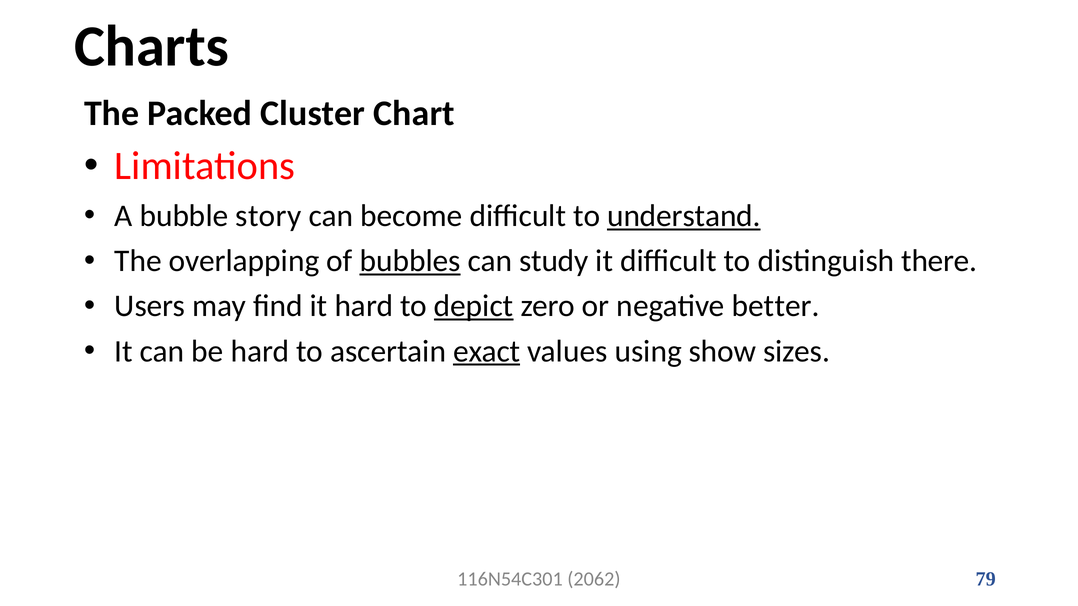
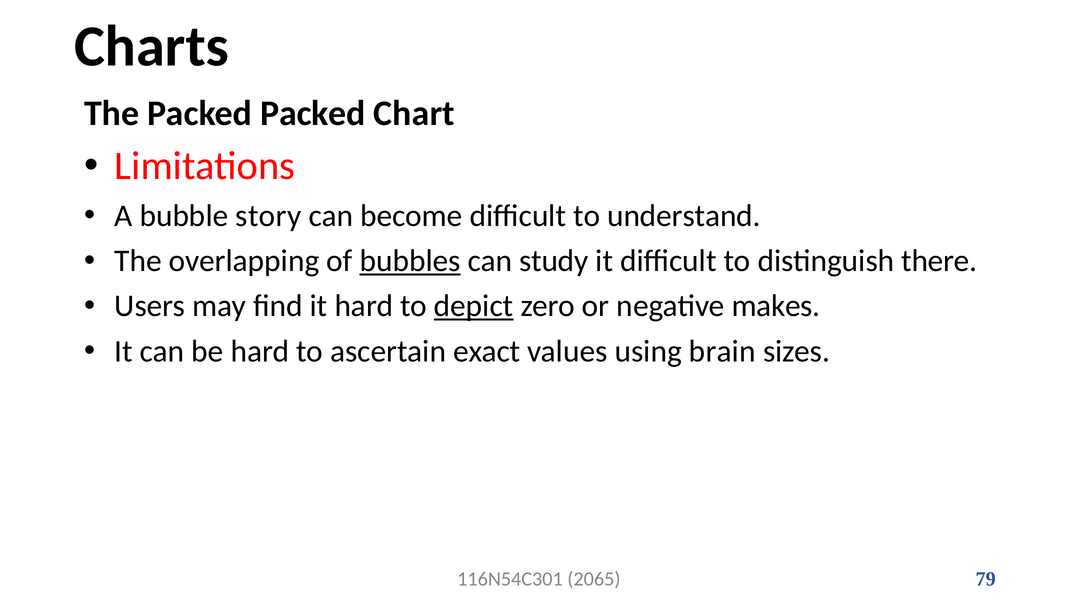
Packed Cluster: Cluster -> Packed
understand underline: present -> none
better: better -> makes
exact underline: present -> none
show: show -> brain
2062: 2062 -> 2065
